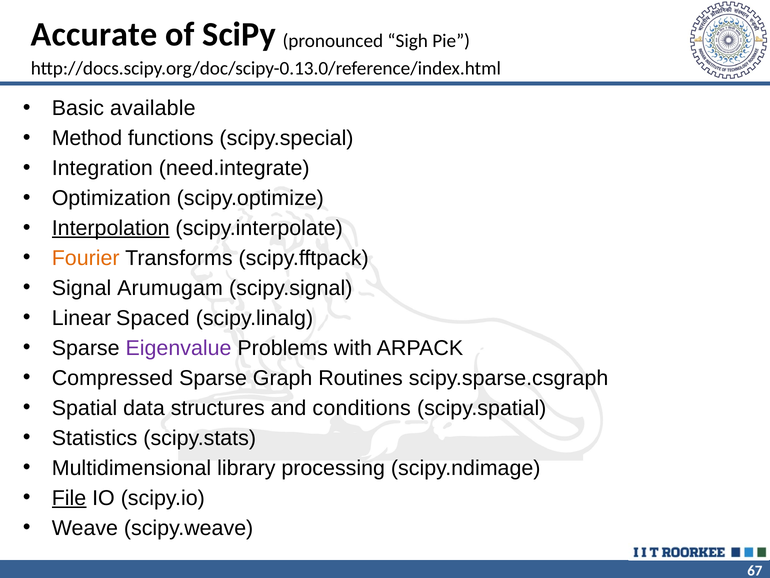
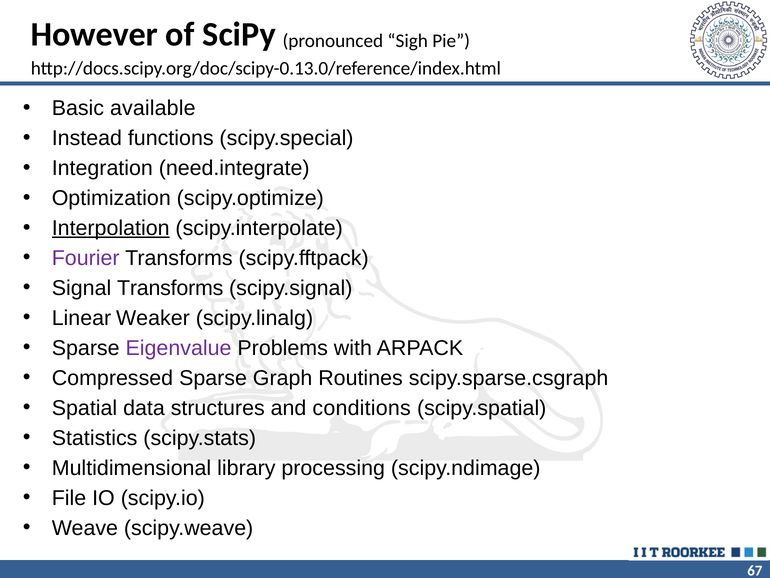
Accurate: Accurate -> However
Method: Method -> Instead
Fourier colour: orange -> purple
Signal Arumugam: Arumugam -> Transforms
Spaced: Spaced -> Weaker
File underline: present -> none
